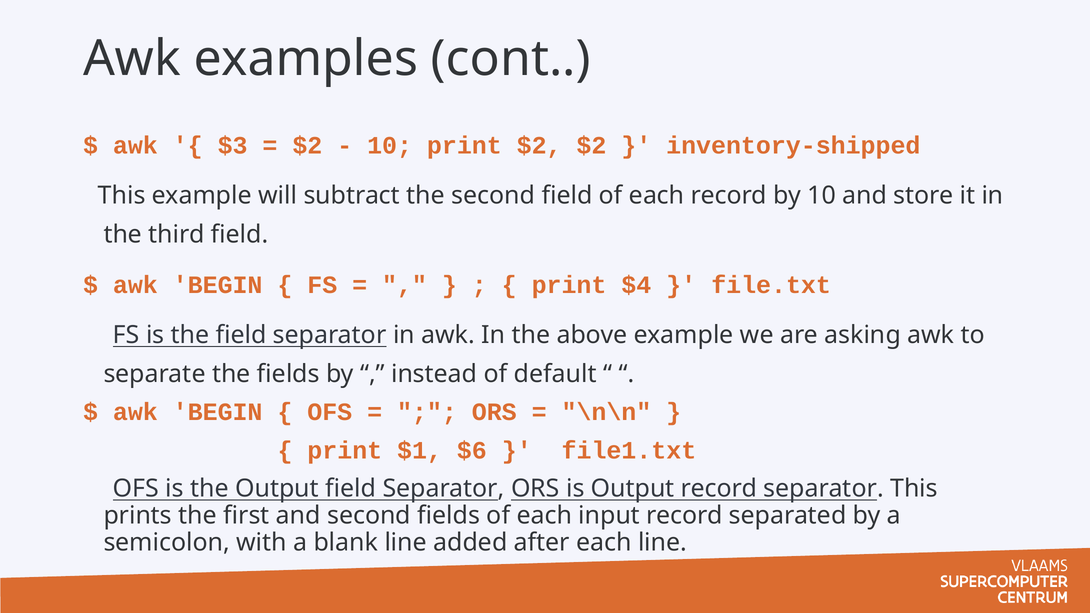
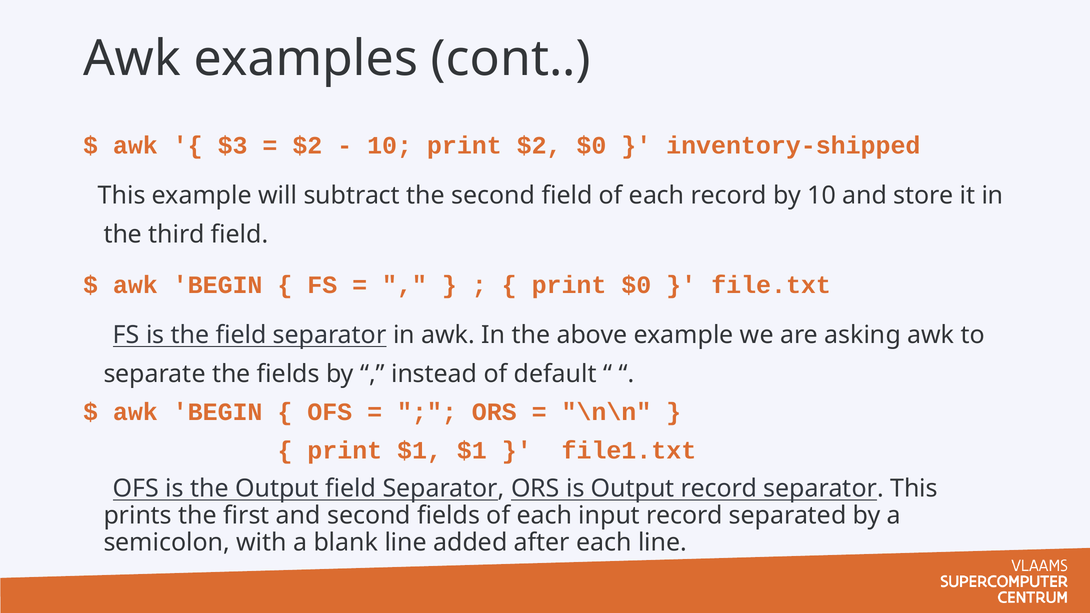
$2 $2: $2 -> $0
print $4: $4 -> $0
$1 $6: $6 -> $1
